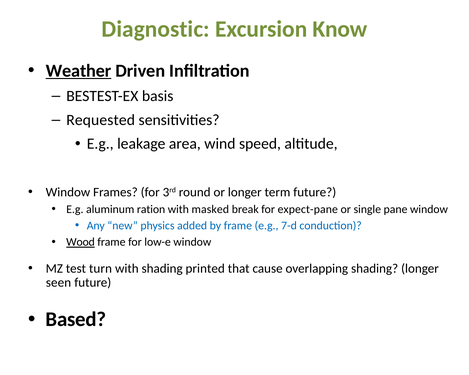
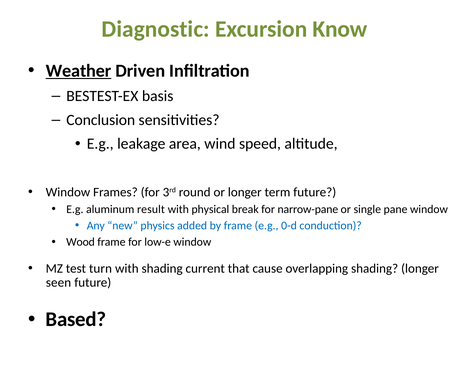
Requested: Requested -> Conclusion
ration: ration -> result
masked: masked -> physical
expect-pane: expect-pane -> narrow-pane
7-d: 7-d -> 0-d
Wood underline: present -> none
printed: printed -> current
